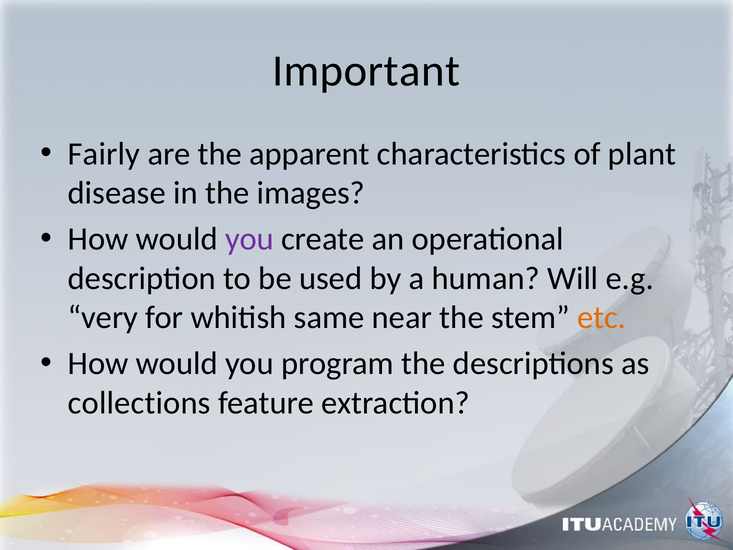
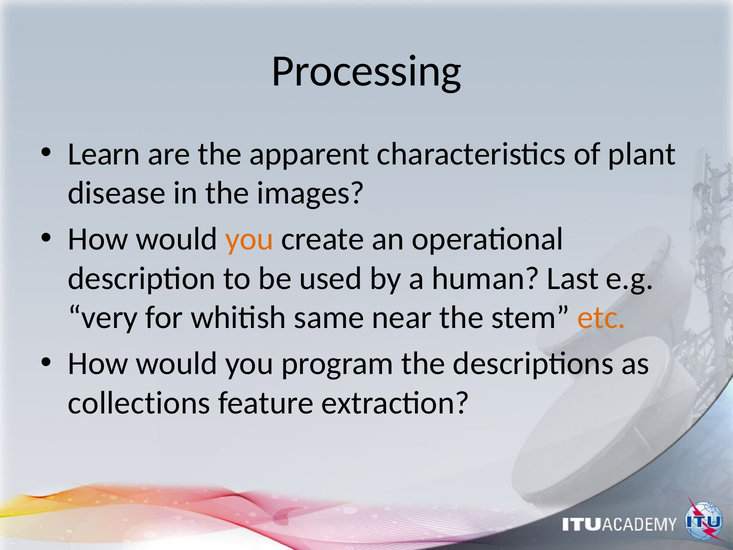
Important: Important -> Processing
Fairly: Fairly -> Learn
you at (249, 239) colour: purple -> orange
Will: Will -> Last
